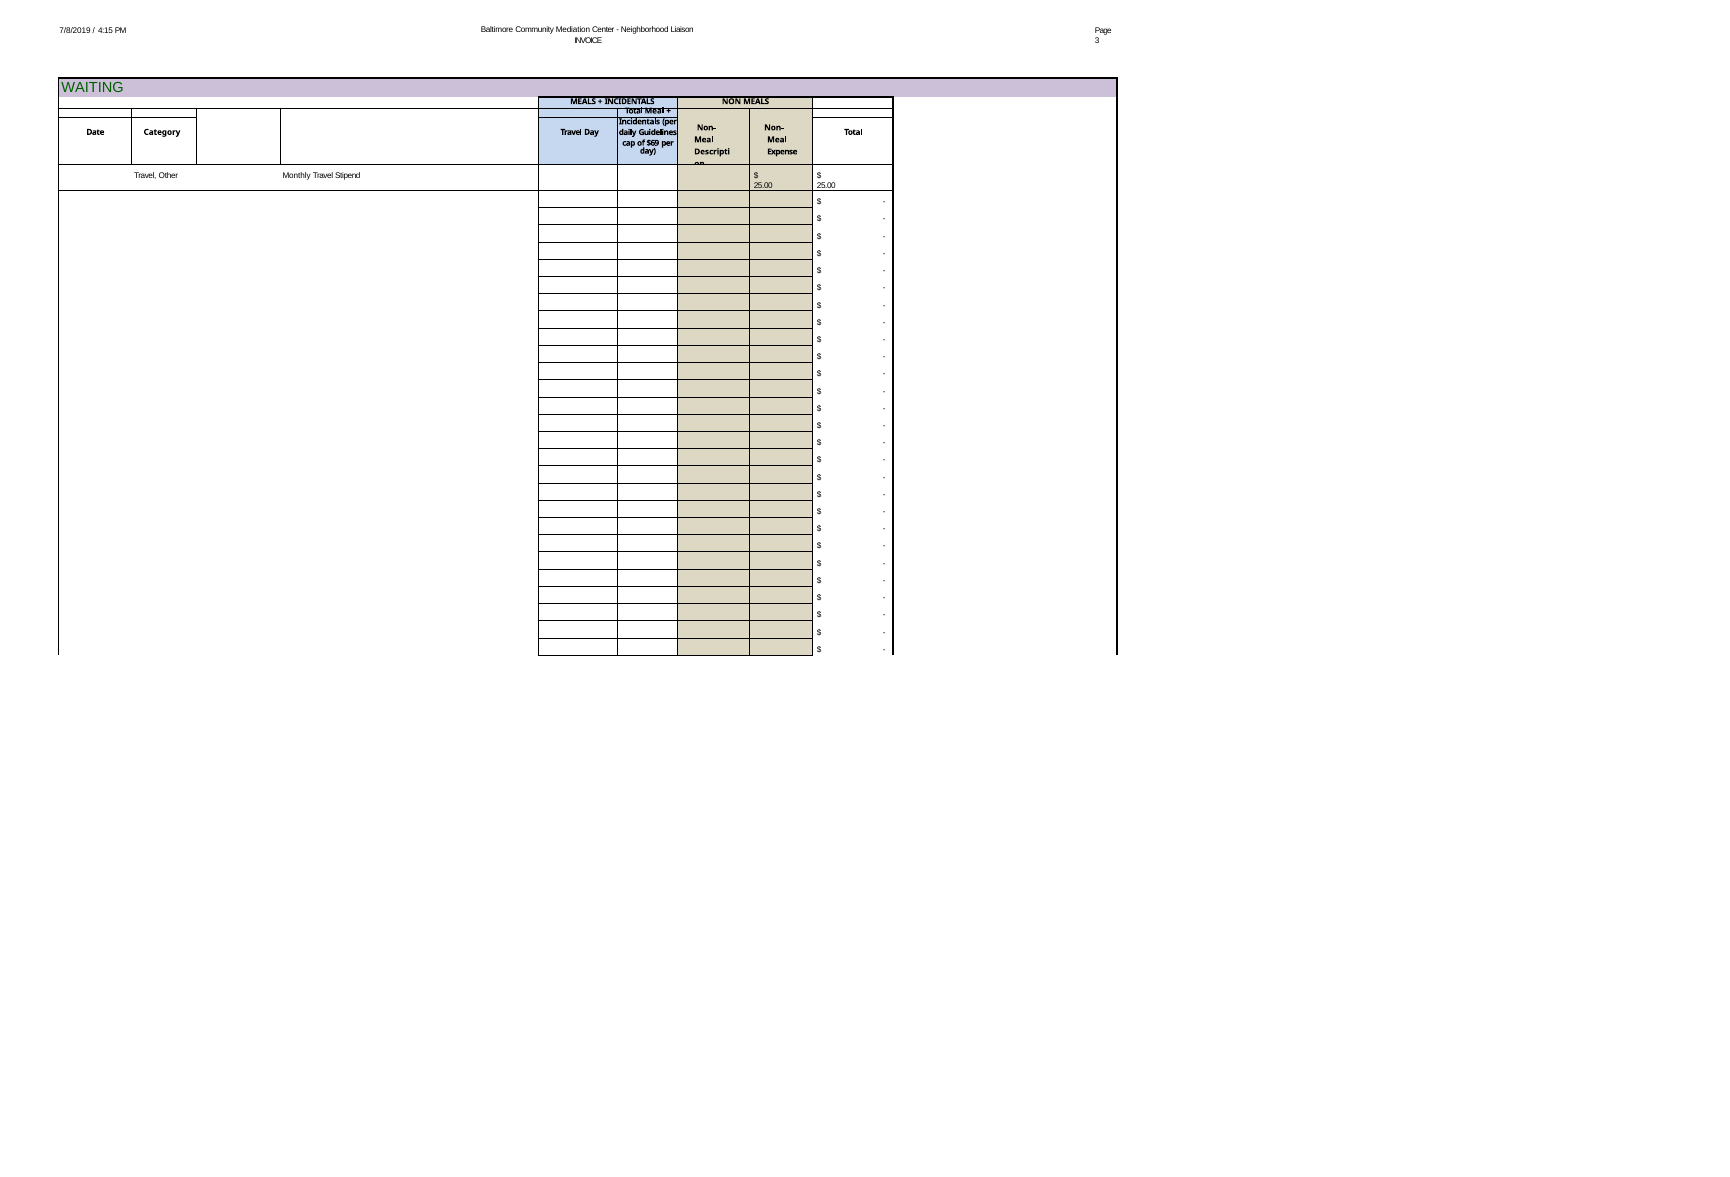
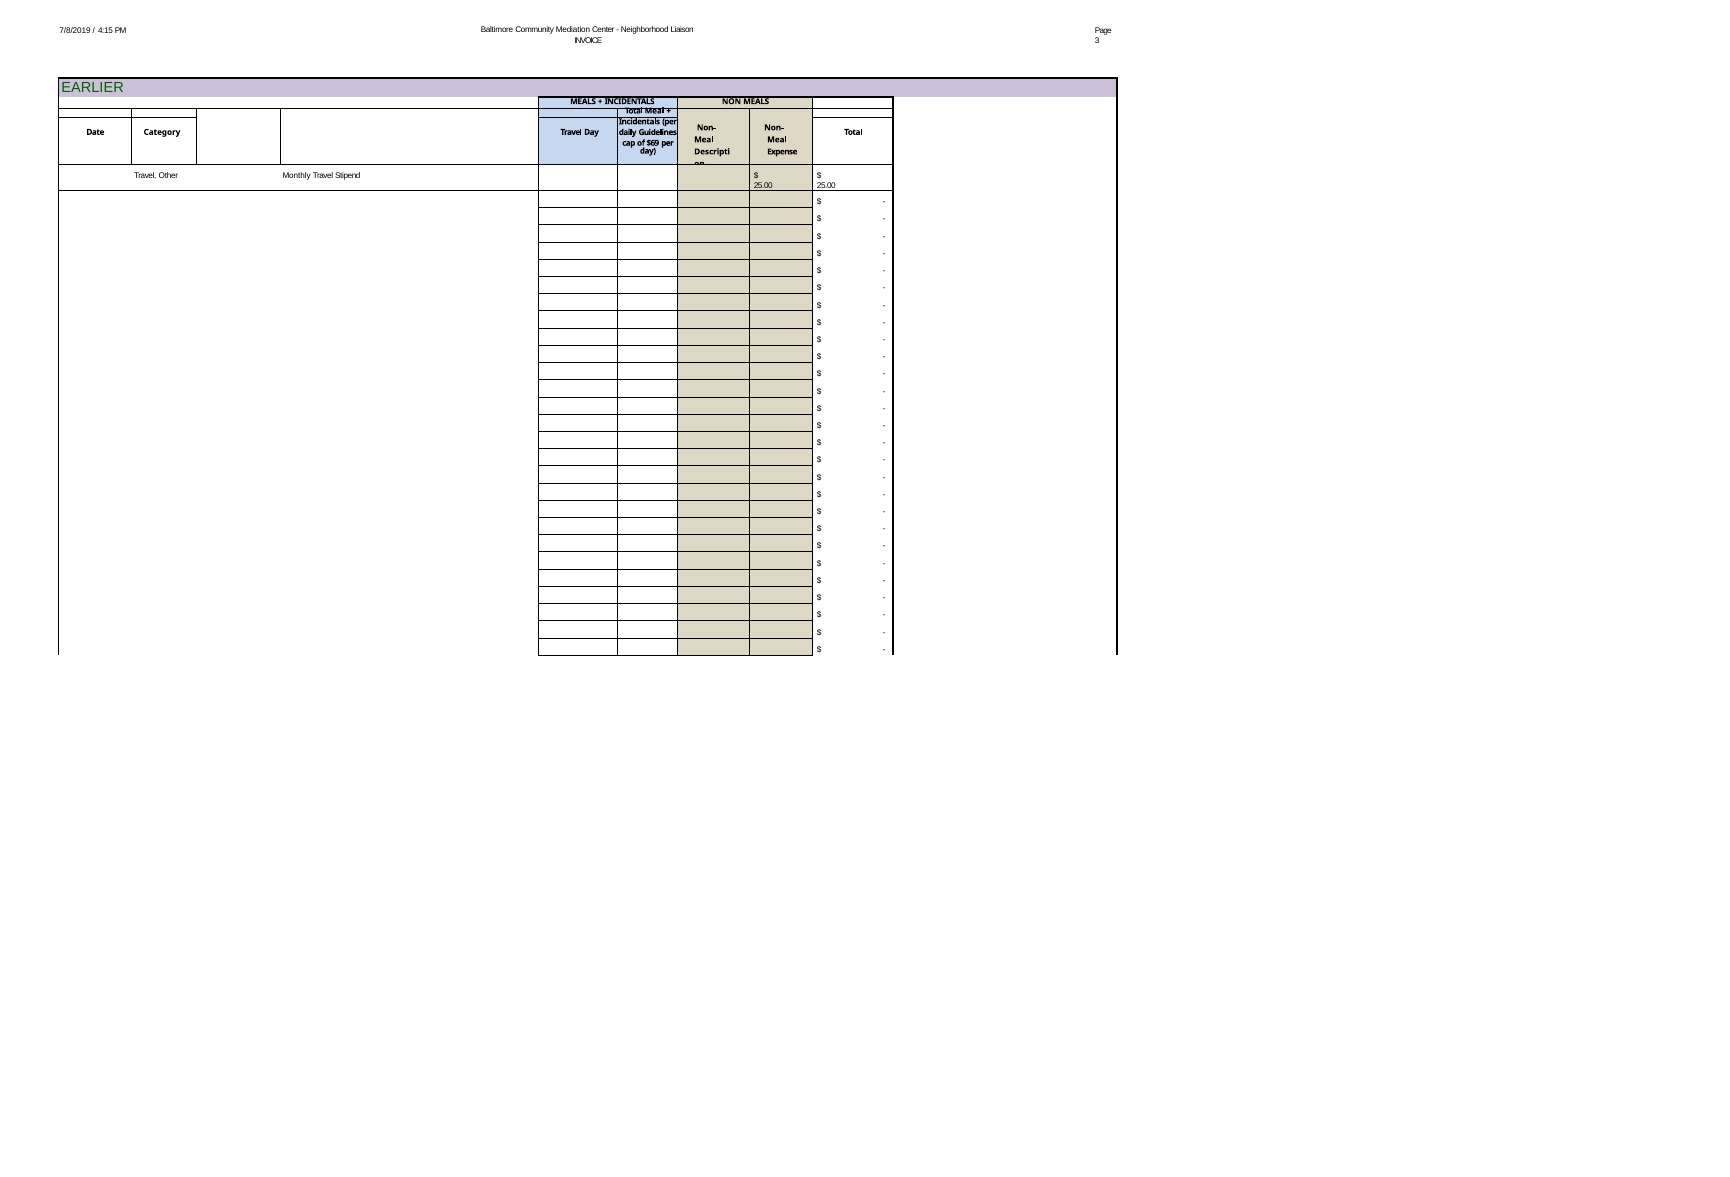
WAITING: WAITING -> EARLIER
